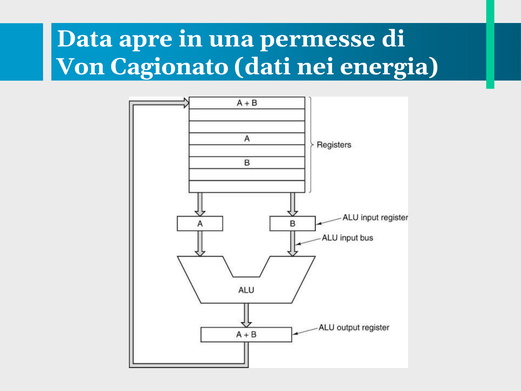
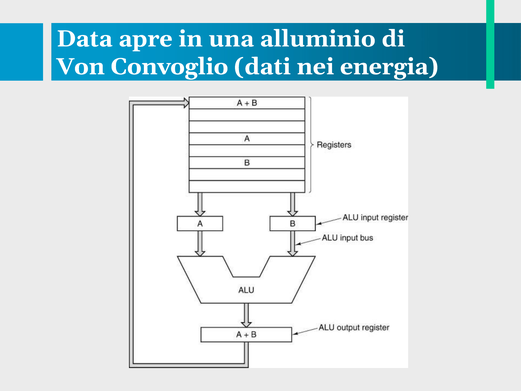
permesse: permesse -> alluminio
Cagionato: Cagionato -> Convoglio
